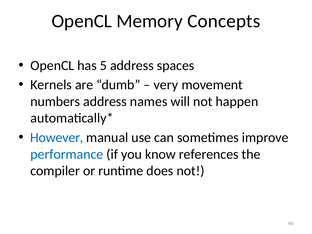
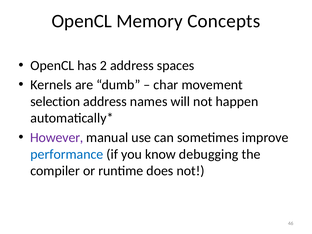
5: 5 -> 2
very: very -> char
numbers: numbers -> selection
However colour: blue -> purple
references: references -> debugging
